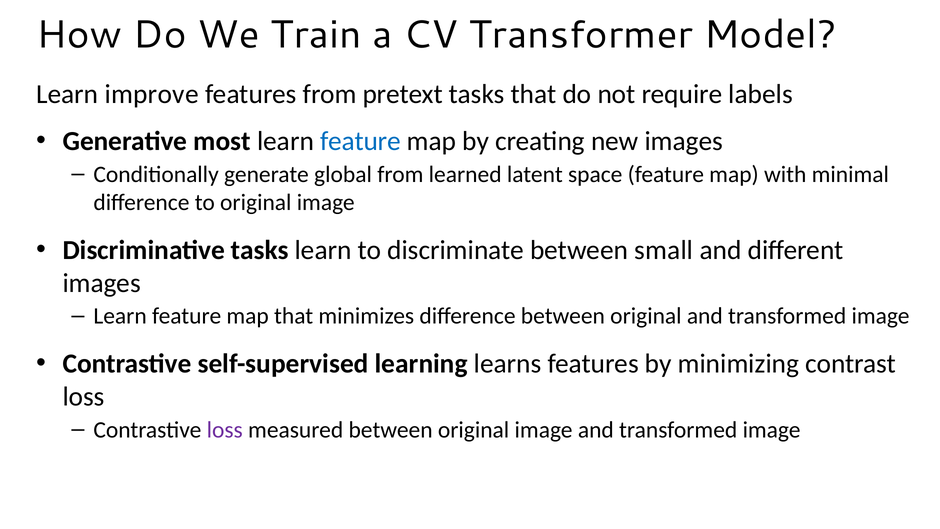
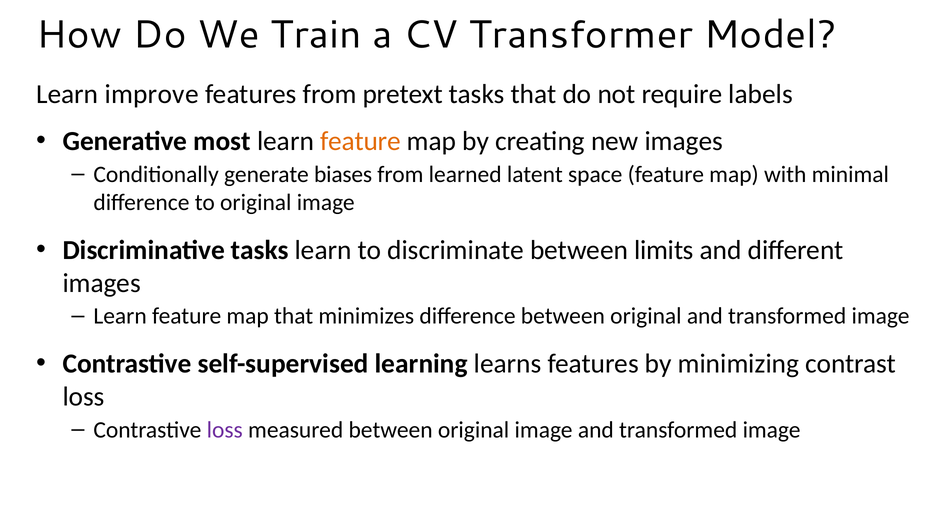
feature at (360, 141) colour: blue -> orange
global: global -> biases
small: small -> limits
